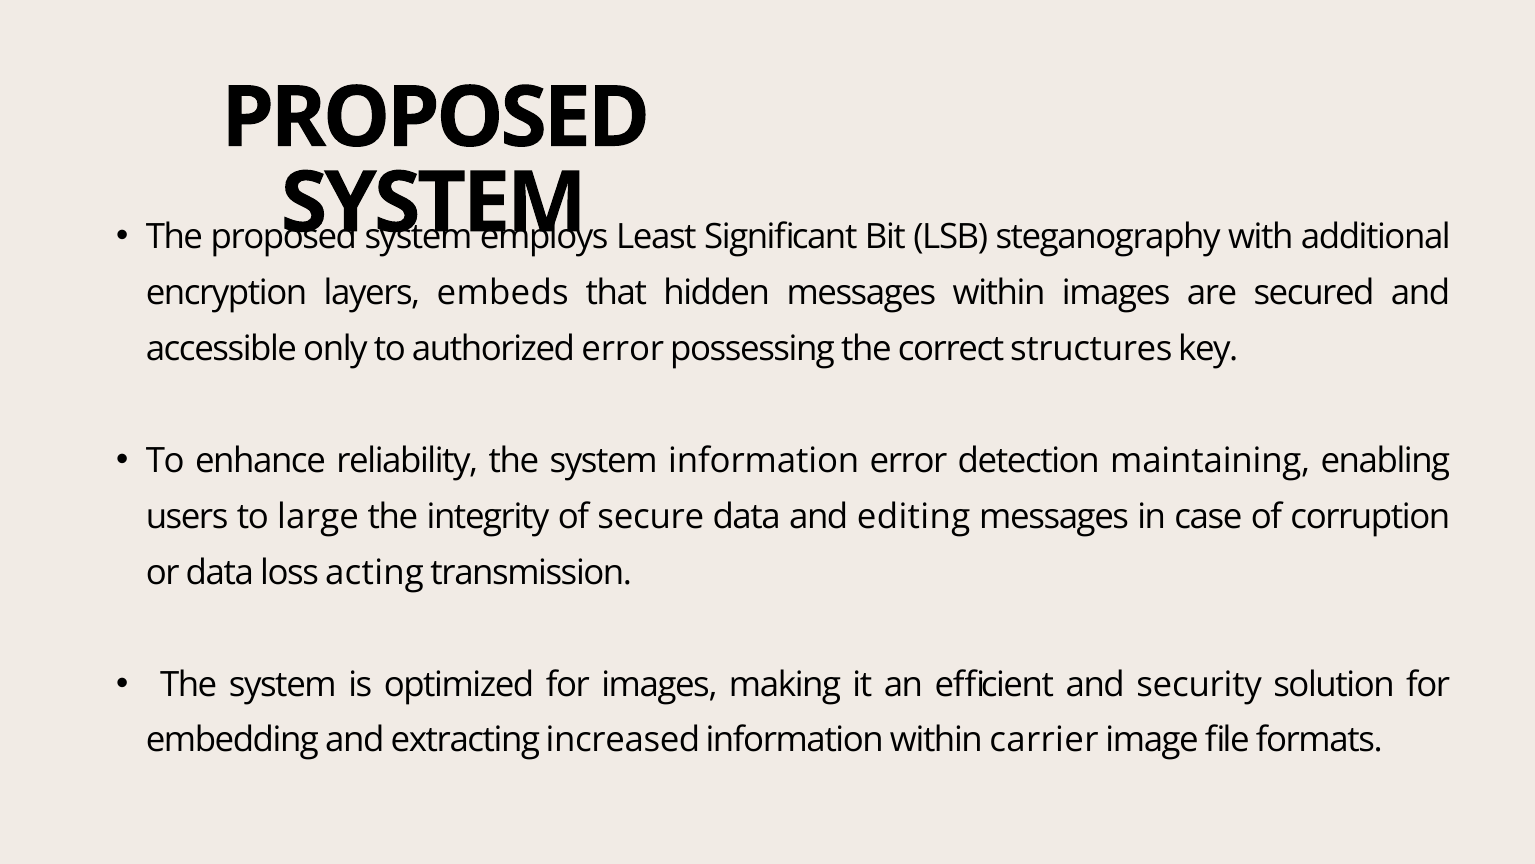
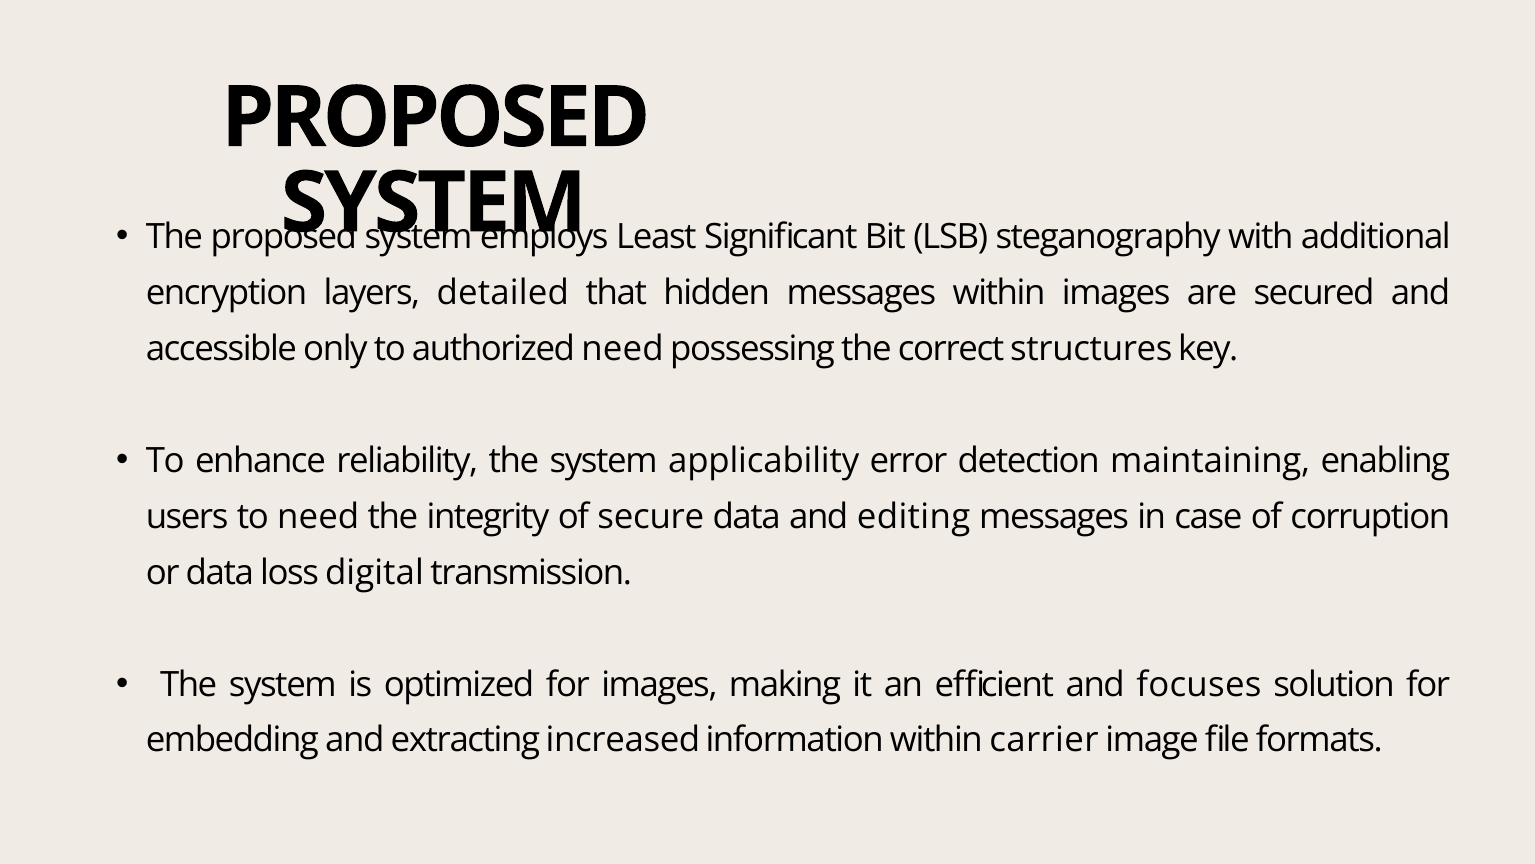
embeds: embeds -> detailed
authorized error: error -> need
system information: information -> applicability
to large: large -> need
acting: acting -> digital
security: security -> focuses
